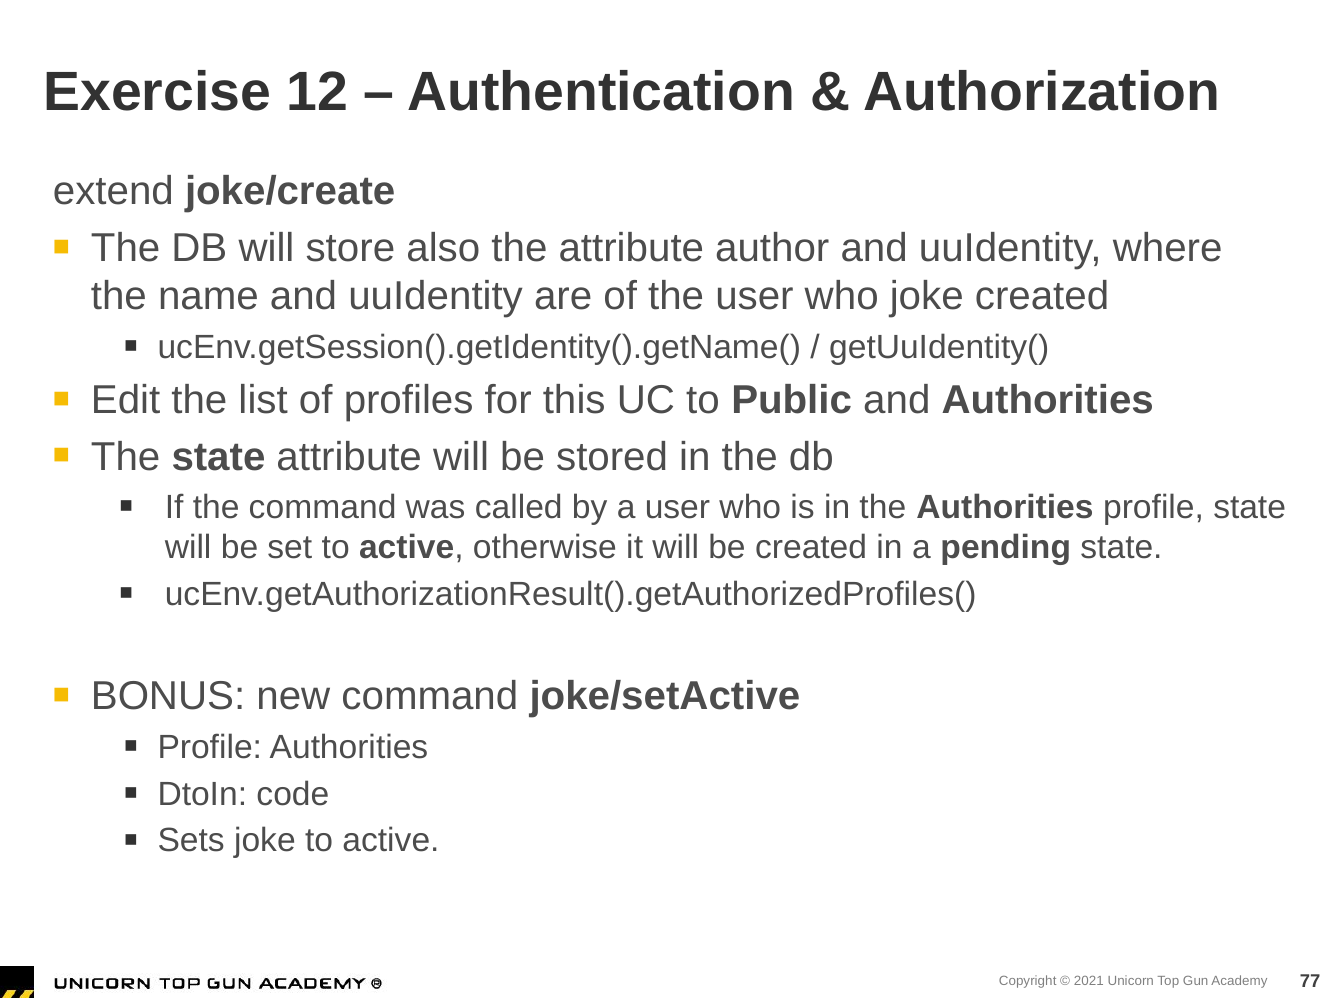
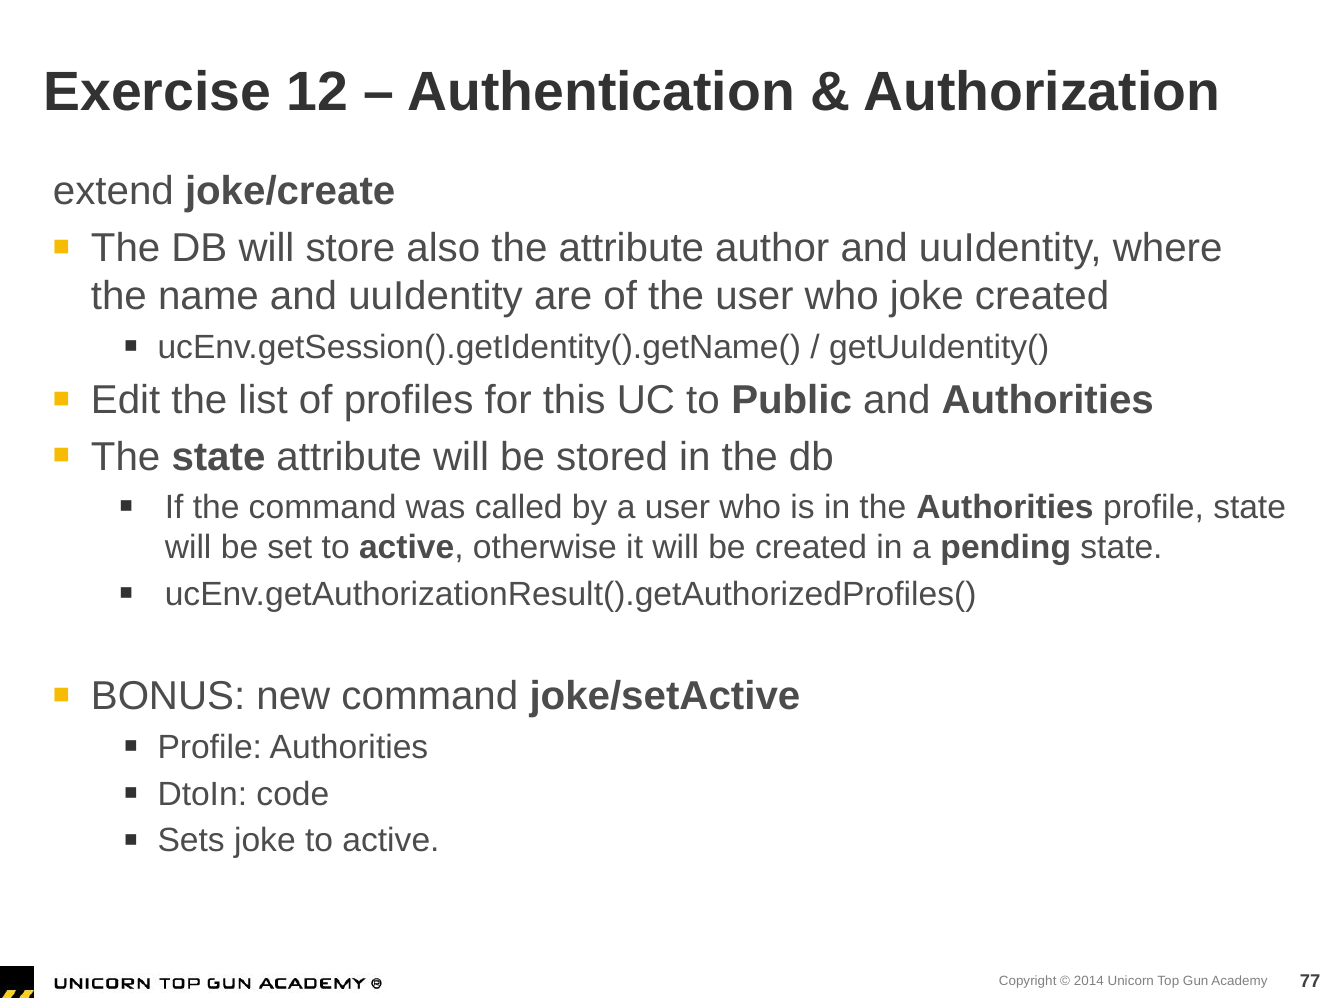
2021: 2021 -> 2014
